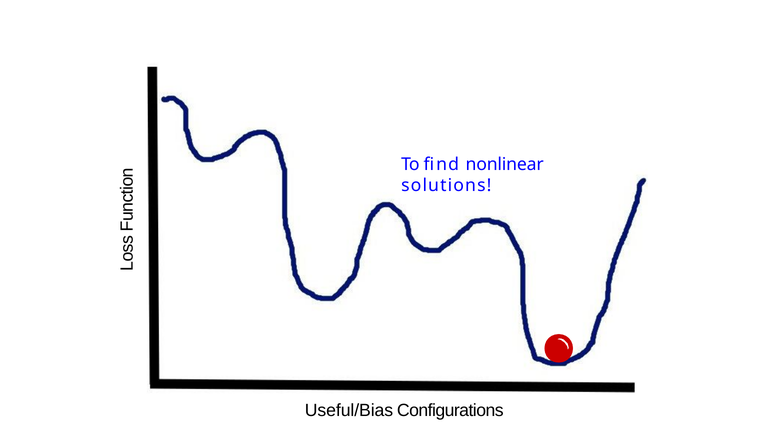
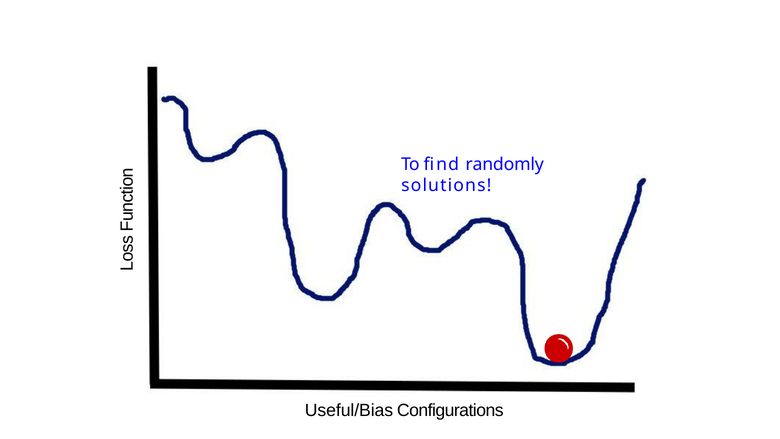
nonlinear: nonlinear -> randomly
